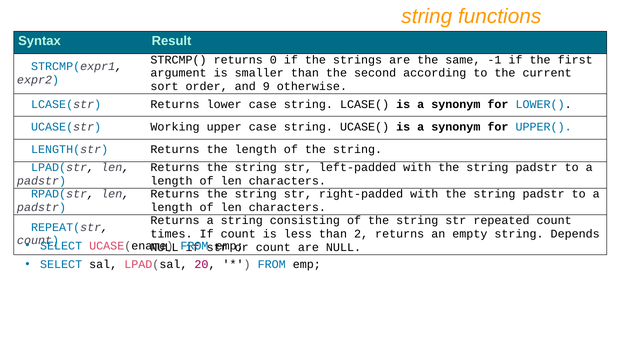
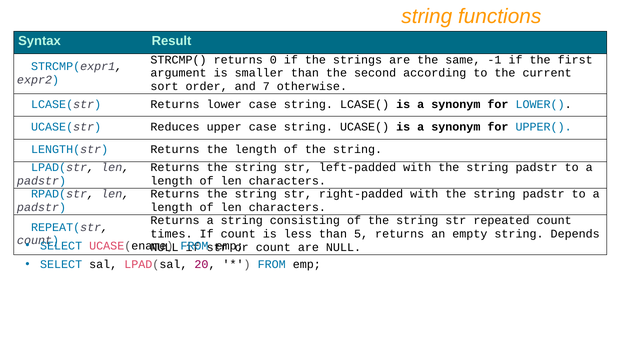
9: 9 -> 7
Working: Working -> Reduces
2: 2 -> 5
